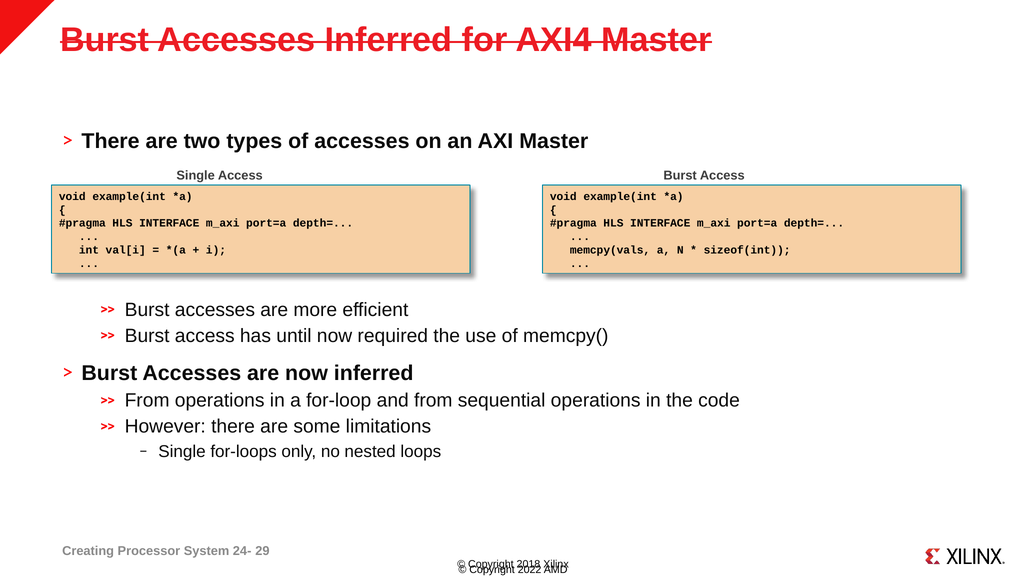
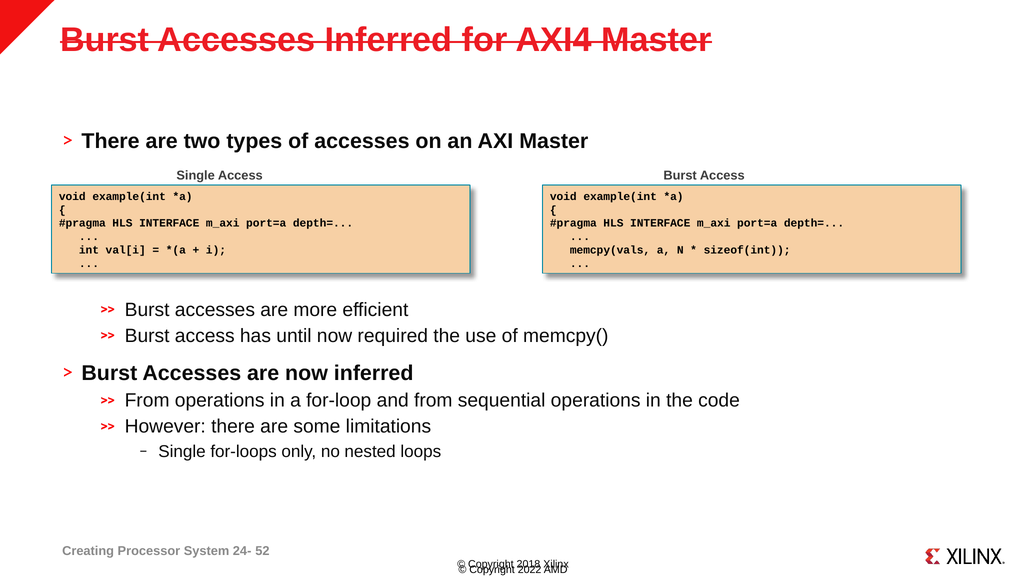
29: 29 -> 52
